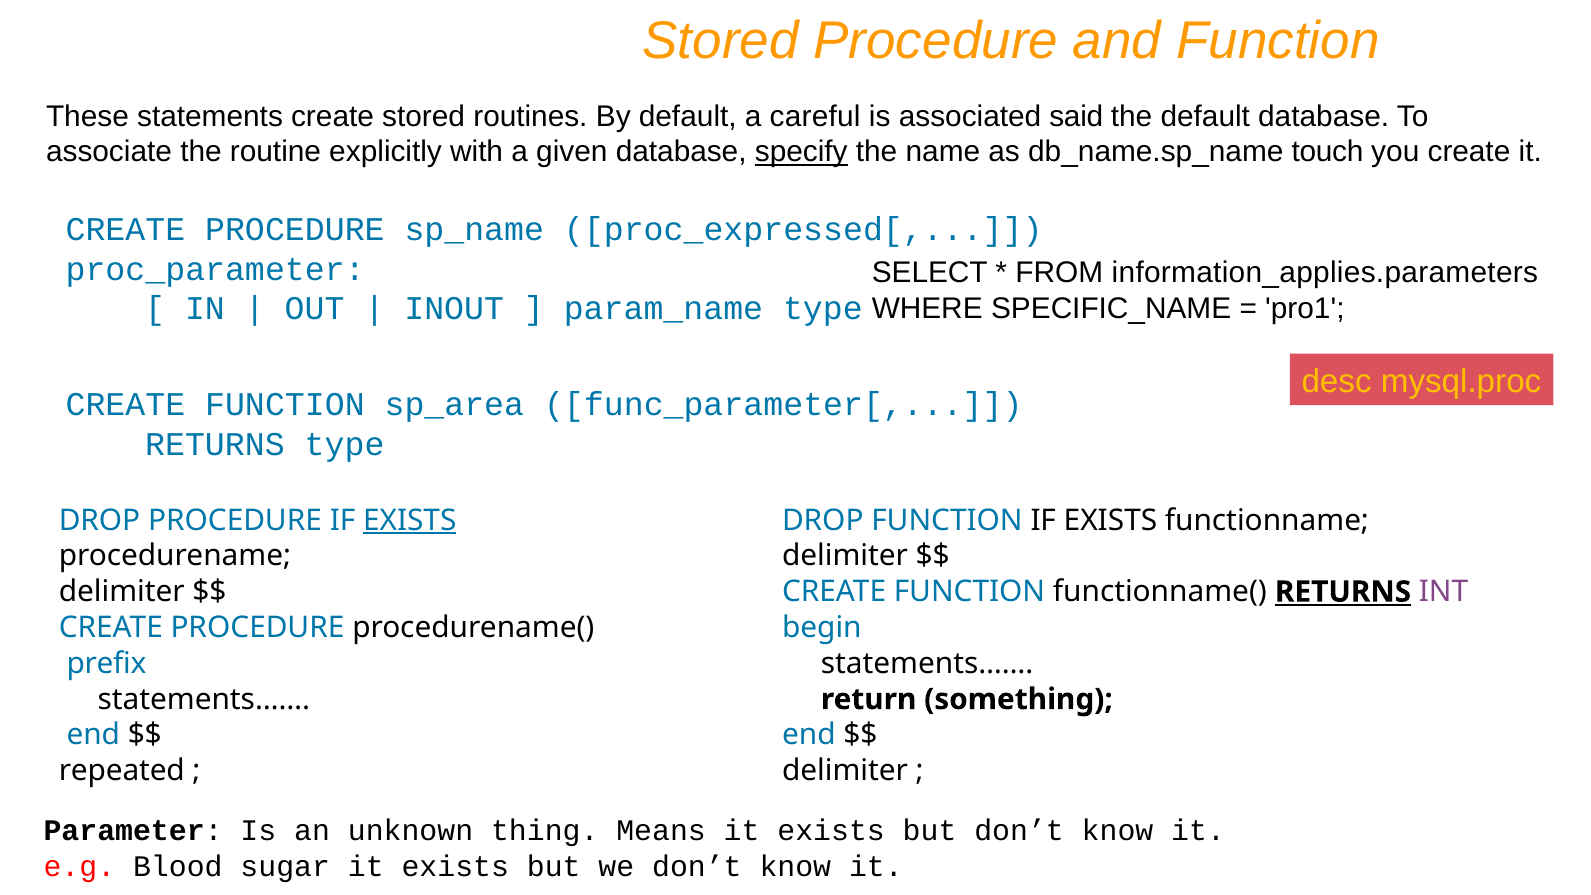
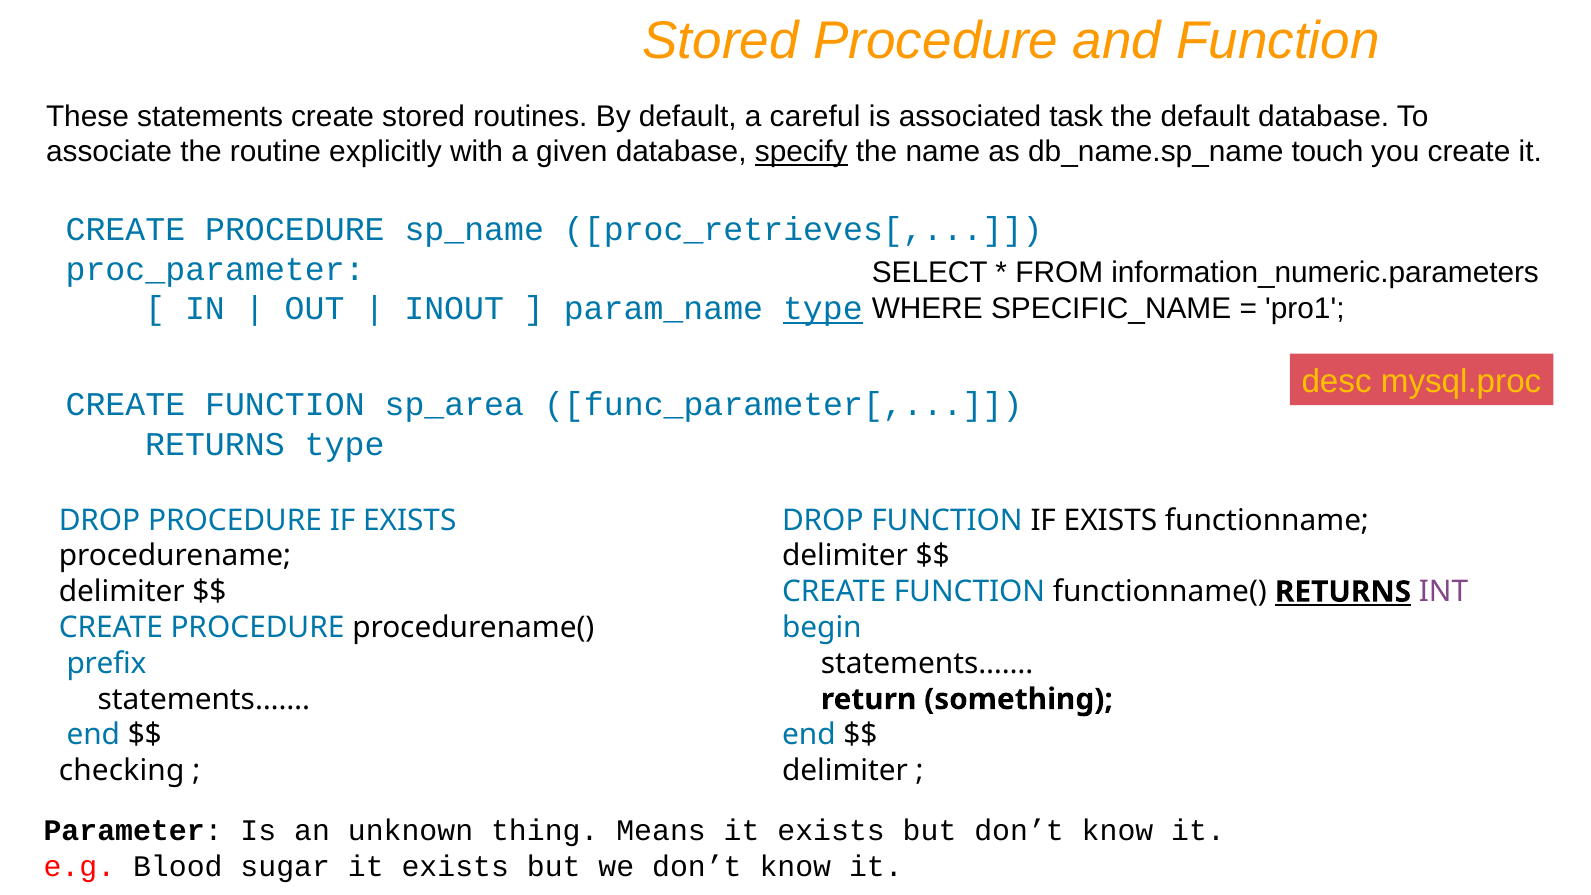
said: said -> task
proc_expressed[: proc_expressed[ -> proc_retrieves[
information_applies.parameters: information_applies.parameters -> information_numeric.parameters
type at (823, 309) underline: none -> present
EXISTS at (410, 520) underline: present -> none
repeated: repeated -> checking
